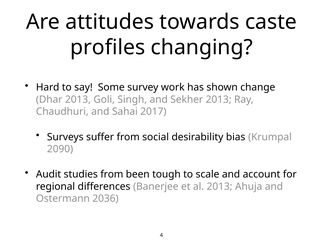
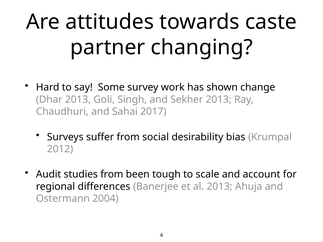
profiles: profiles -> partner
2090: 2090 -> 2012
2036: 2036 -> 2004
